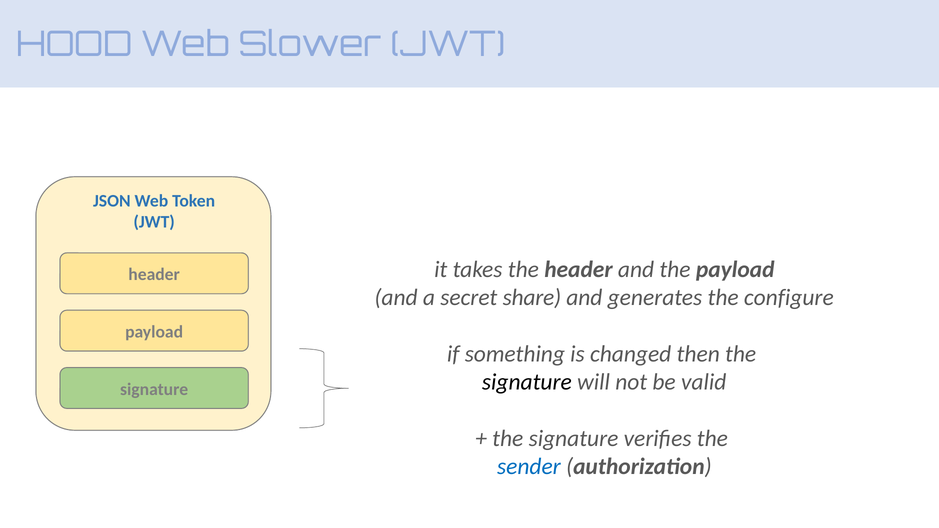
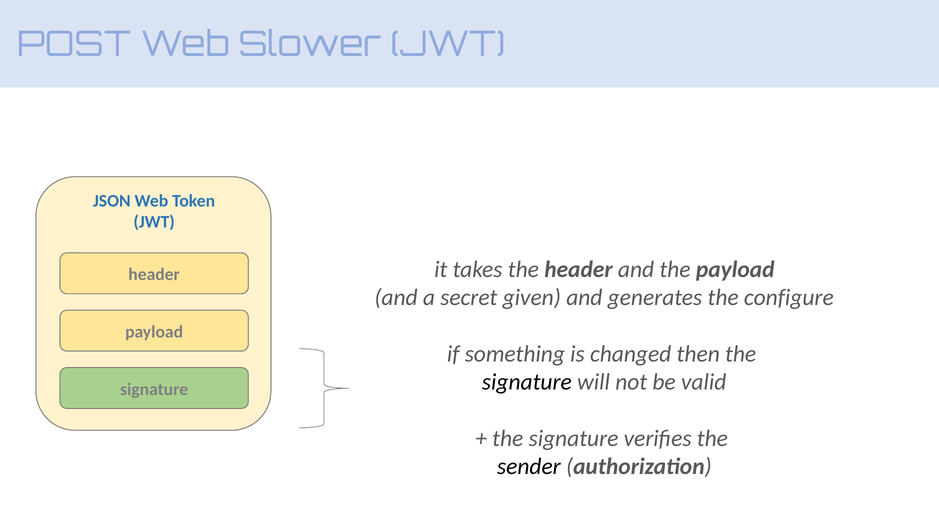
HOOD: HOOD -> POST
share: share -> given
sender colour: blue -> black
